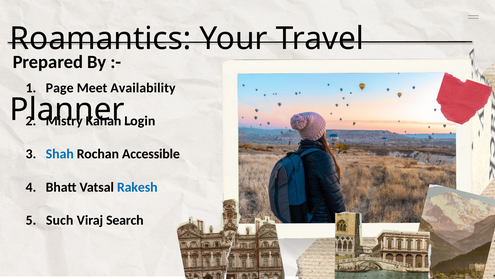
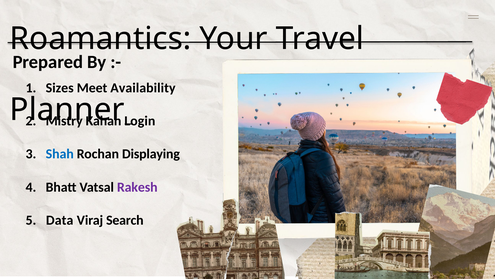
Page: Page -> Sizes
Accessible: Accessible -> Displaying
Rakesh colour: blue -> purple
Such: Such -> Data
